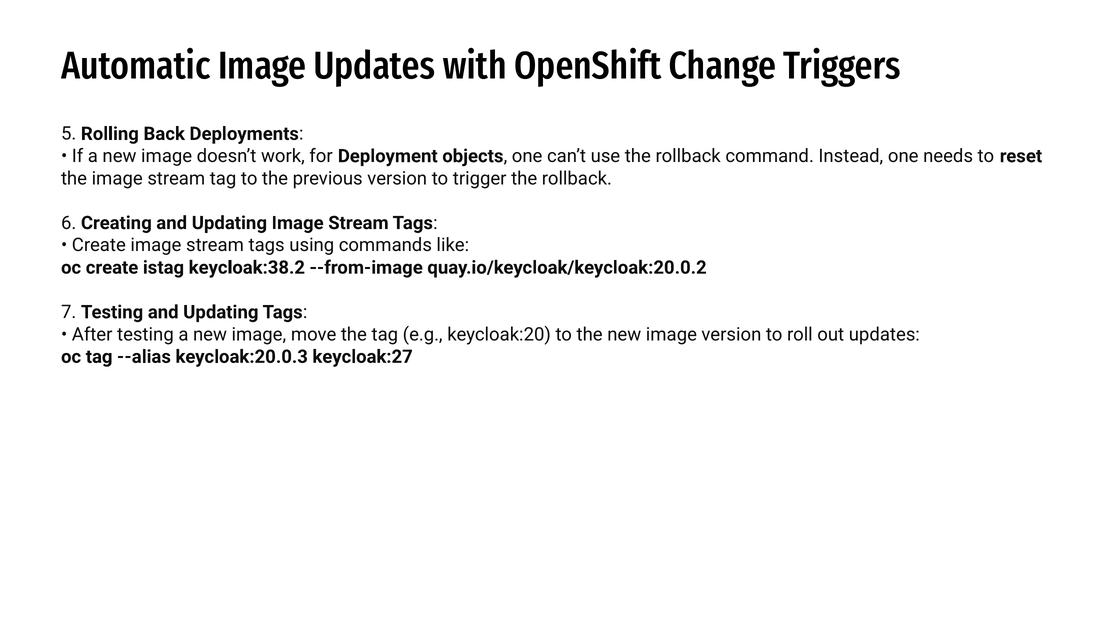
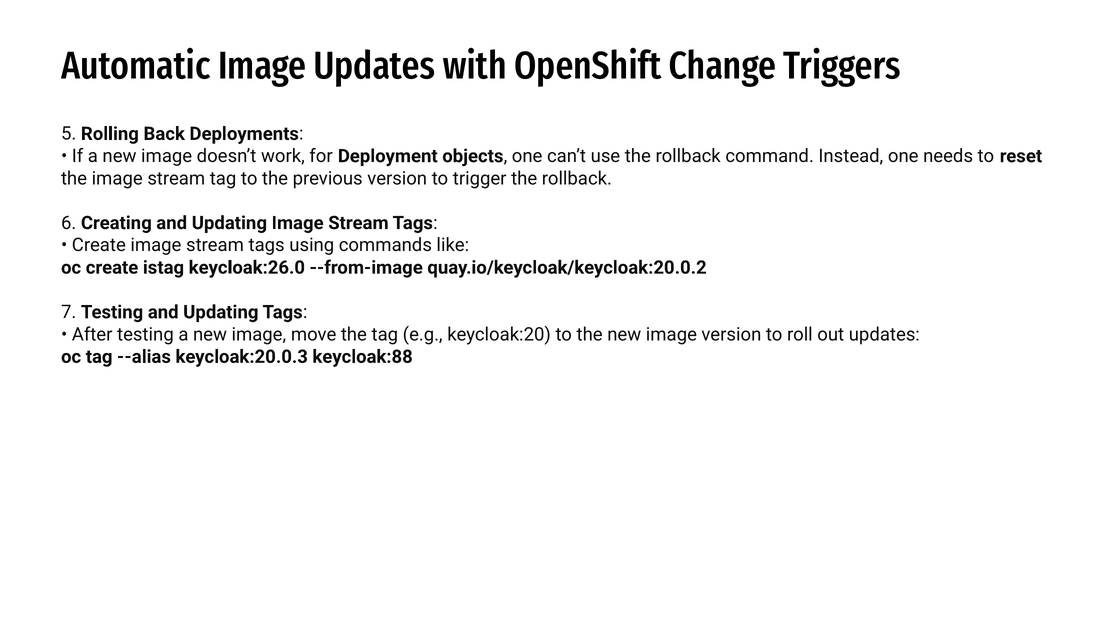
keycloak:38.2: keycloak:38.2 -> keycloak:26.0
keycloak:27: keycloak:27 -> keycloak:88
